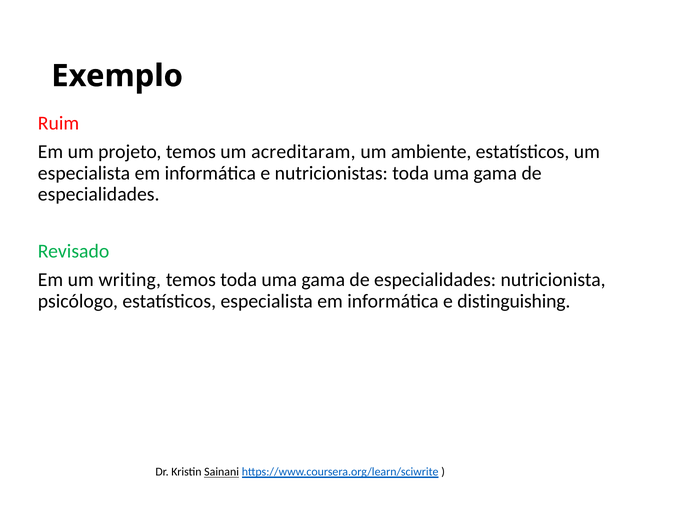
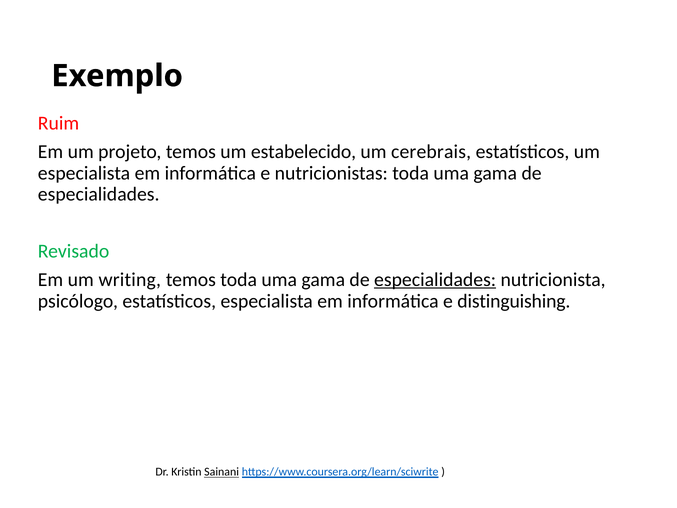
acreditaram: acreditaram -> estabelecido
ambiente: ambiente -> cerebrais
especialidades at (435, 280) underline: none -> present
